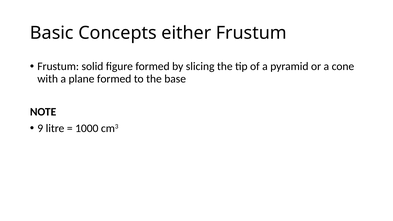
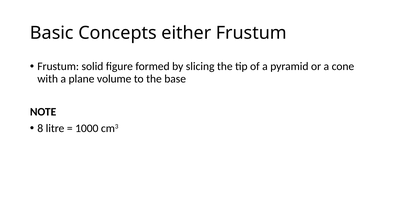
plane formed: formed -> volume
9: 9 -> 8
